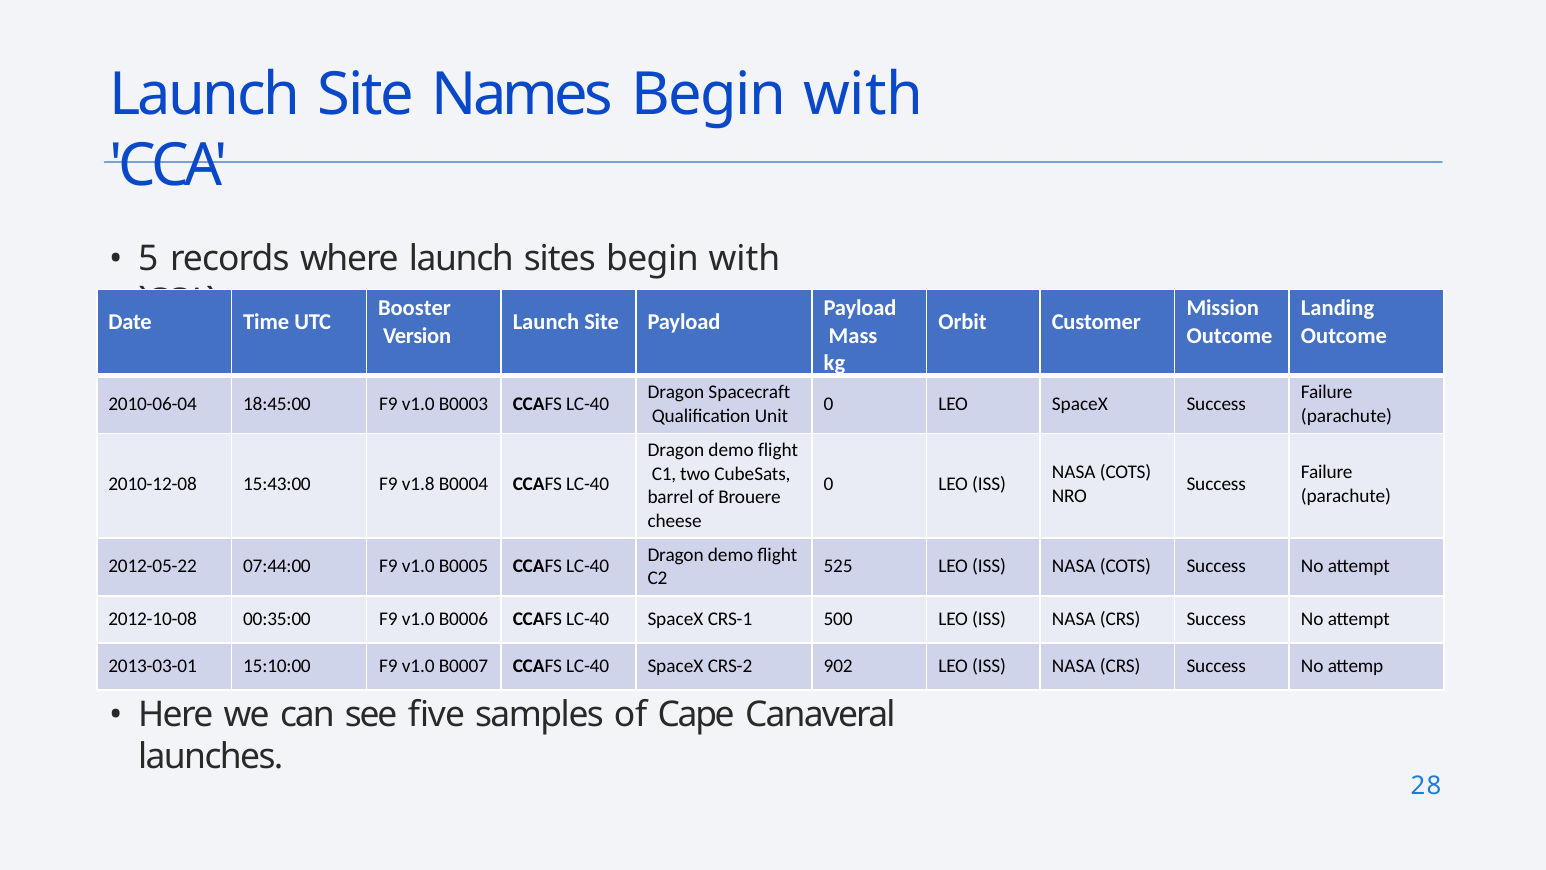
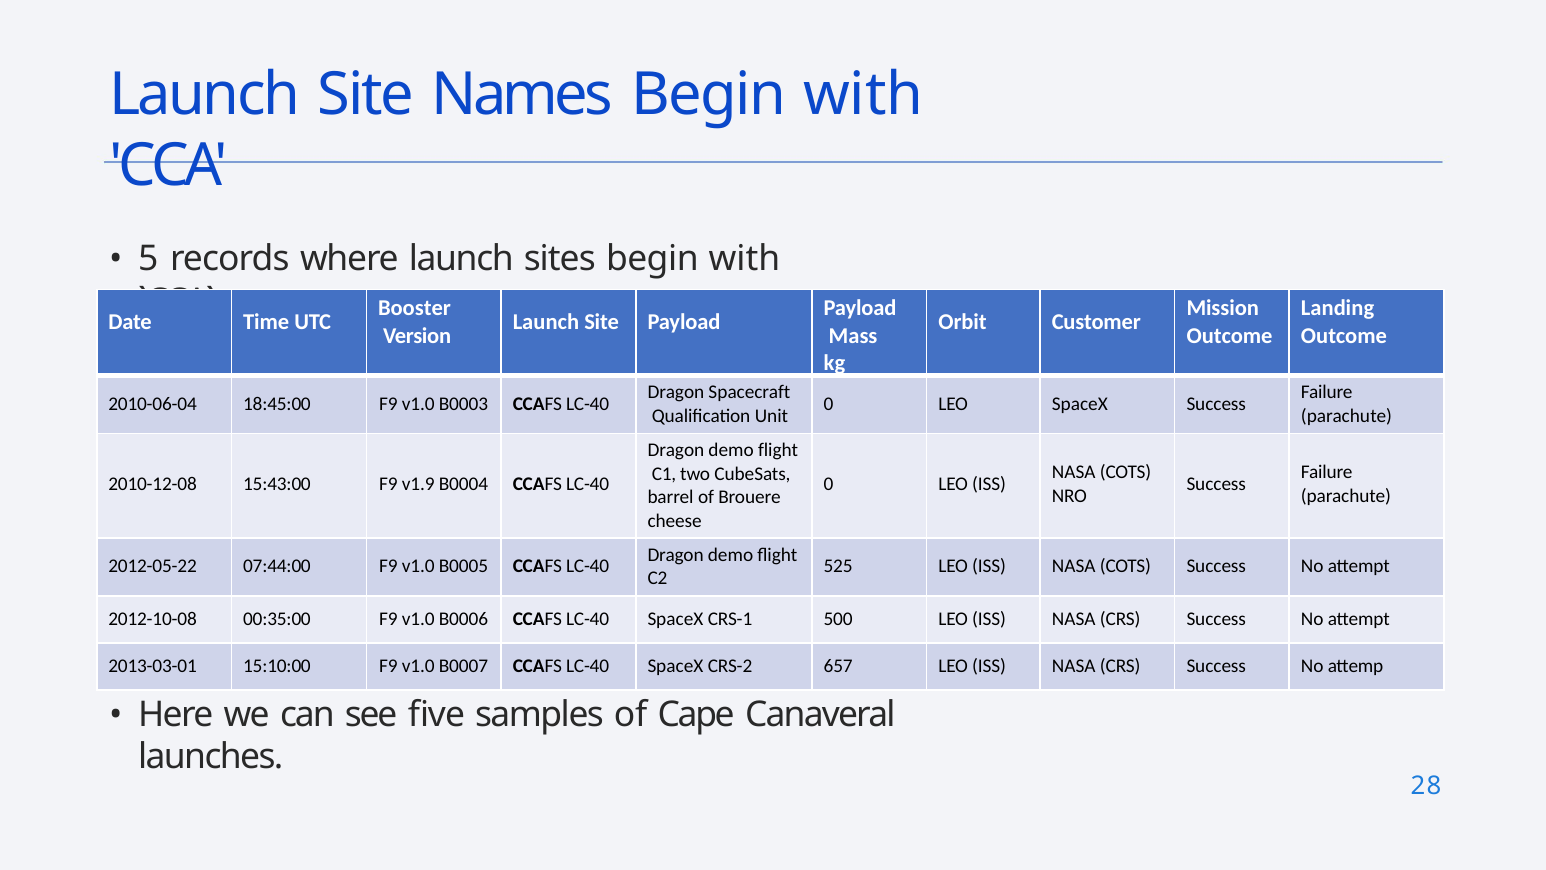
v1.8: v1.8 -> v1.9
902: 902 -> 657
